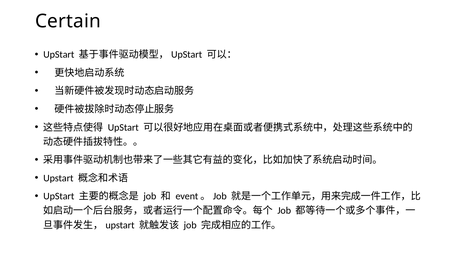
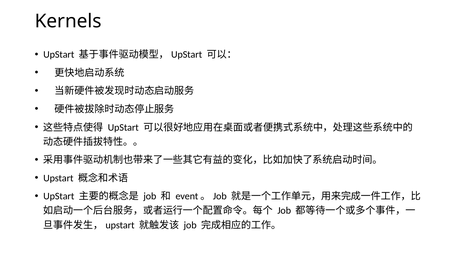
Certain: Certain -> Kernels
